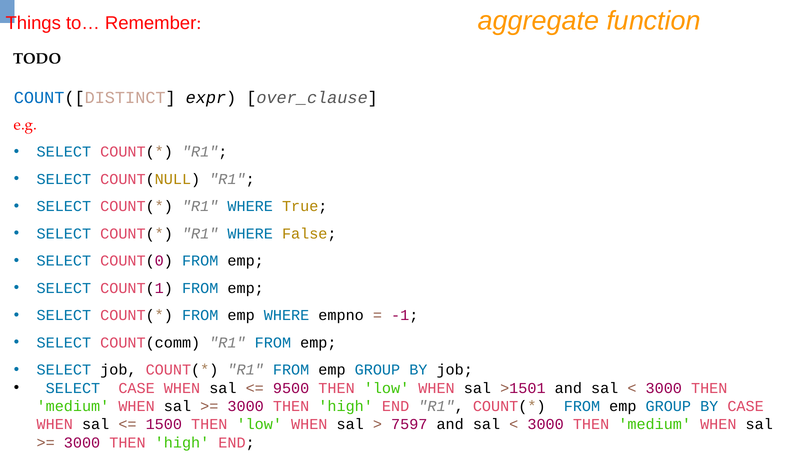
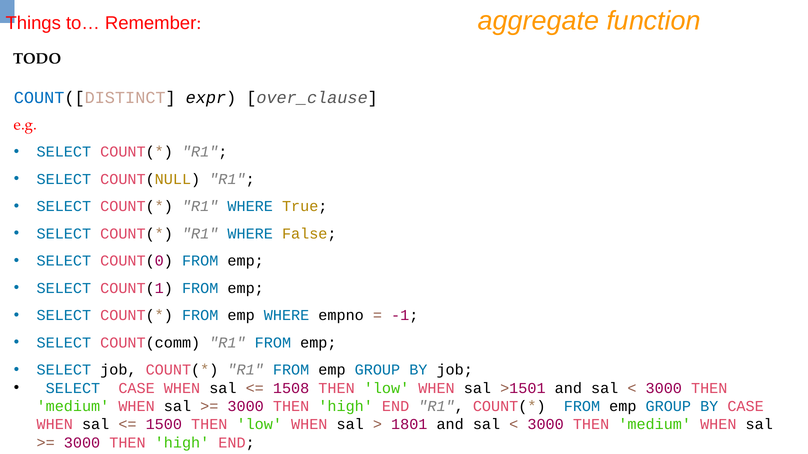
9500: 9500 -> 1508
7597: 7597 -> 1801
